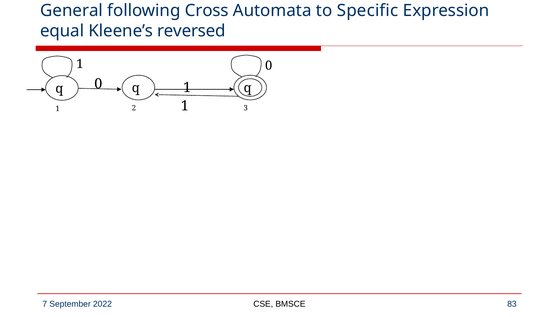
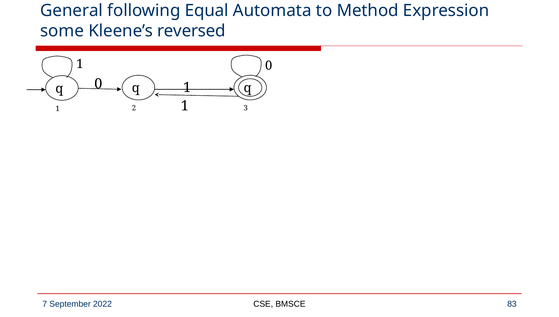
Cross: Cross -> Equal
Specific: Specific -> Method
equal: equal -> some
